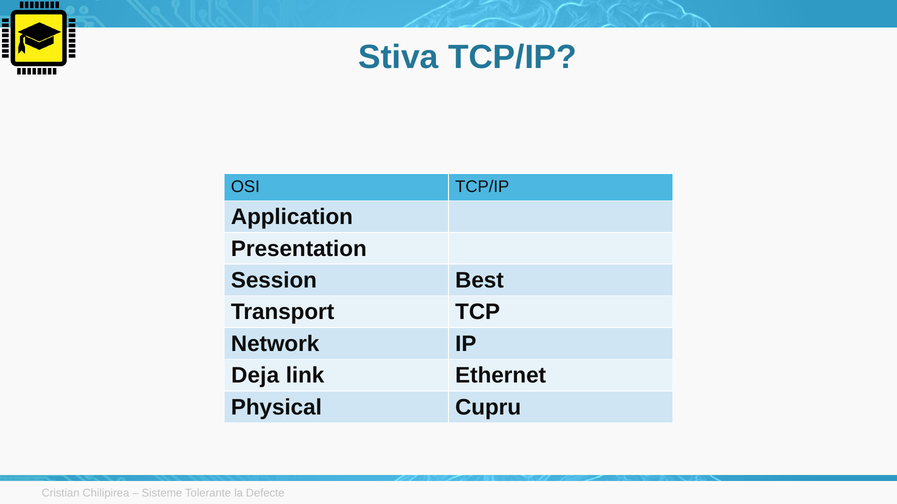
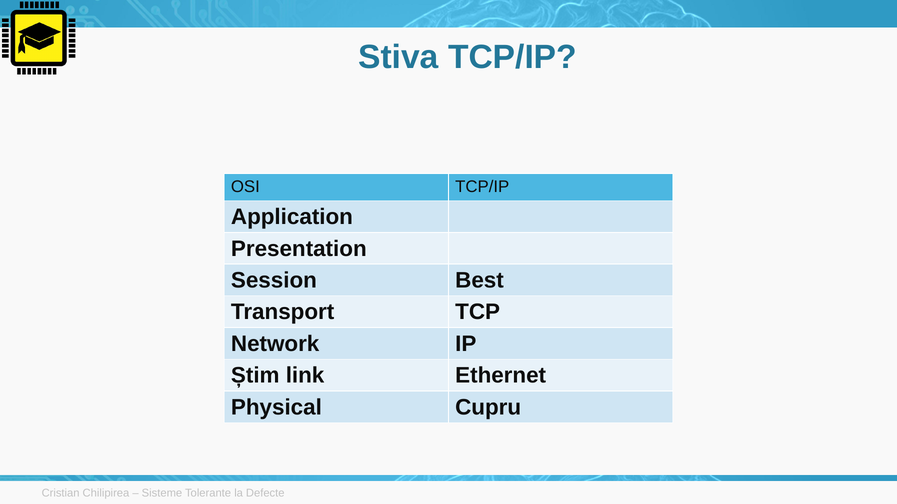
Deja: Deja -> Știm
